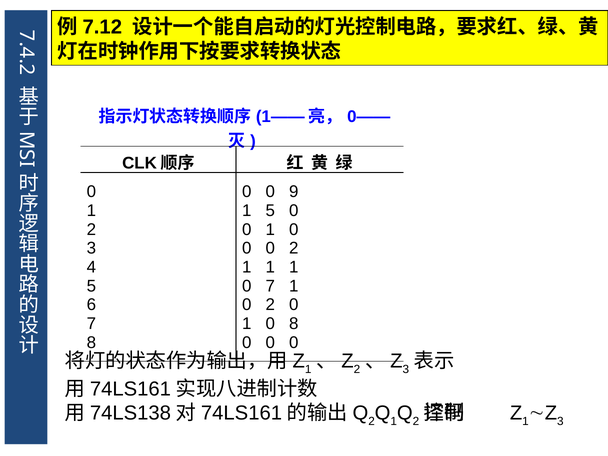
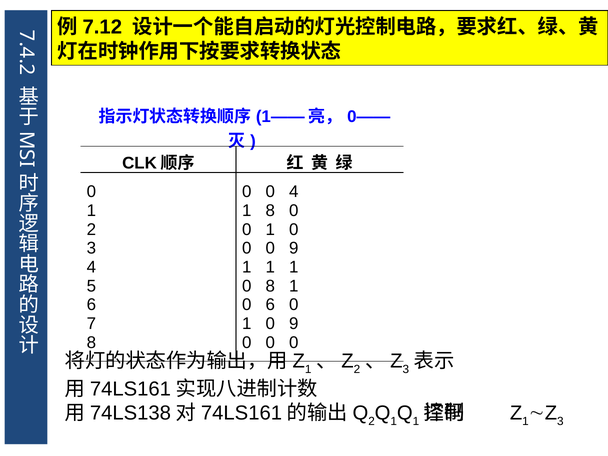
0 9: 9 -> 4
1 5: 5 -> 8
0 0 2: 2 -> 9
0 7: 7 -> 8
2 at (270, 305): 2 -> 6
1 0 8: 8 -> 9
2 at (416, 421): 2 -> 1
